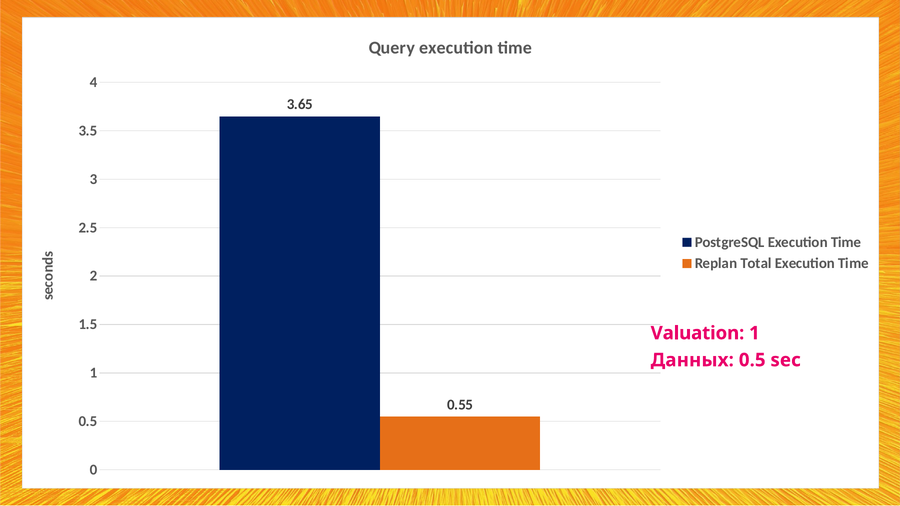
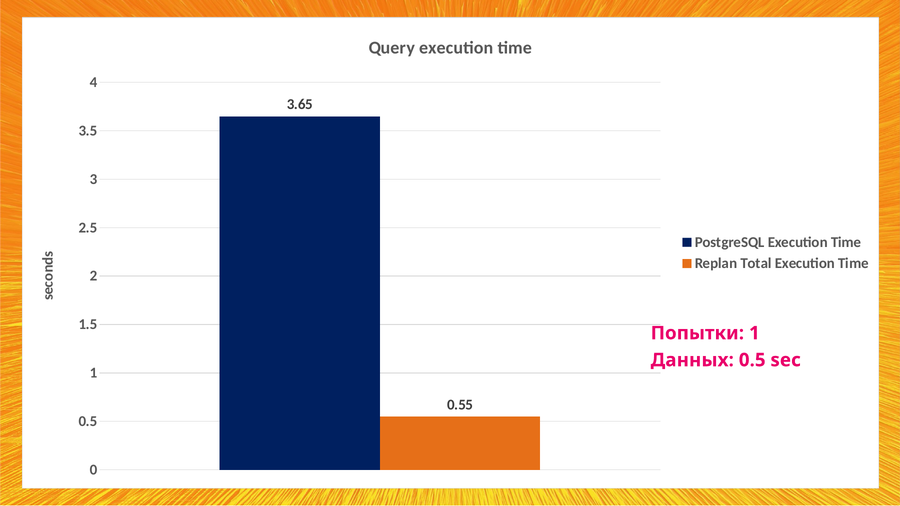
Valuation: Valuation -> Попытки
